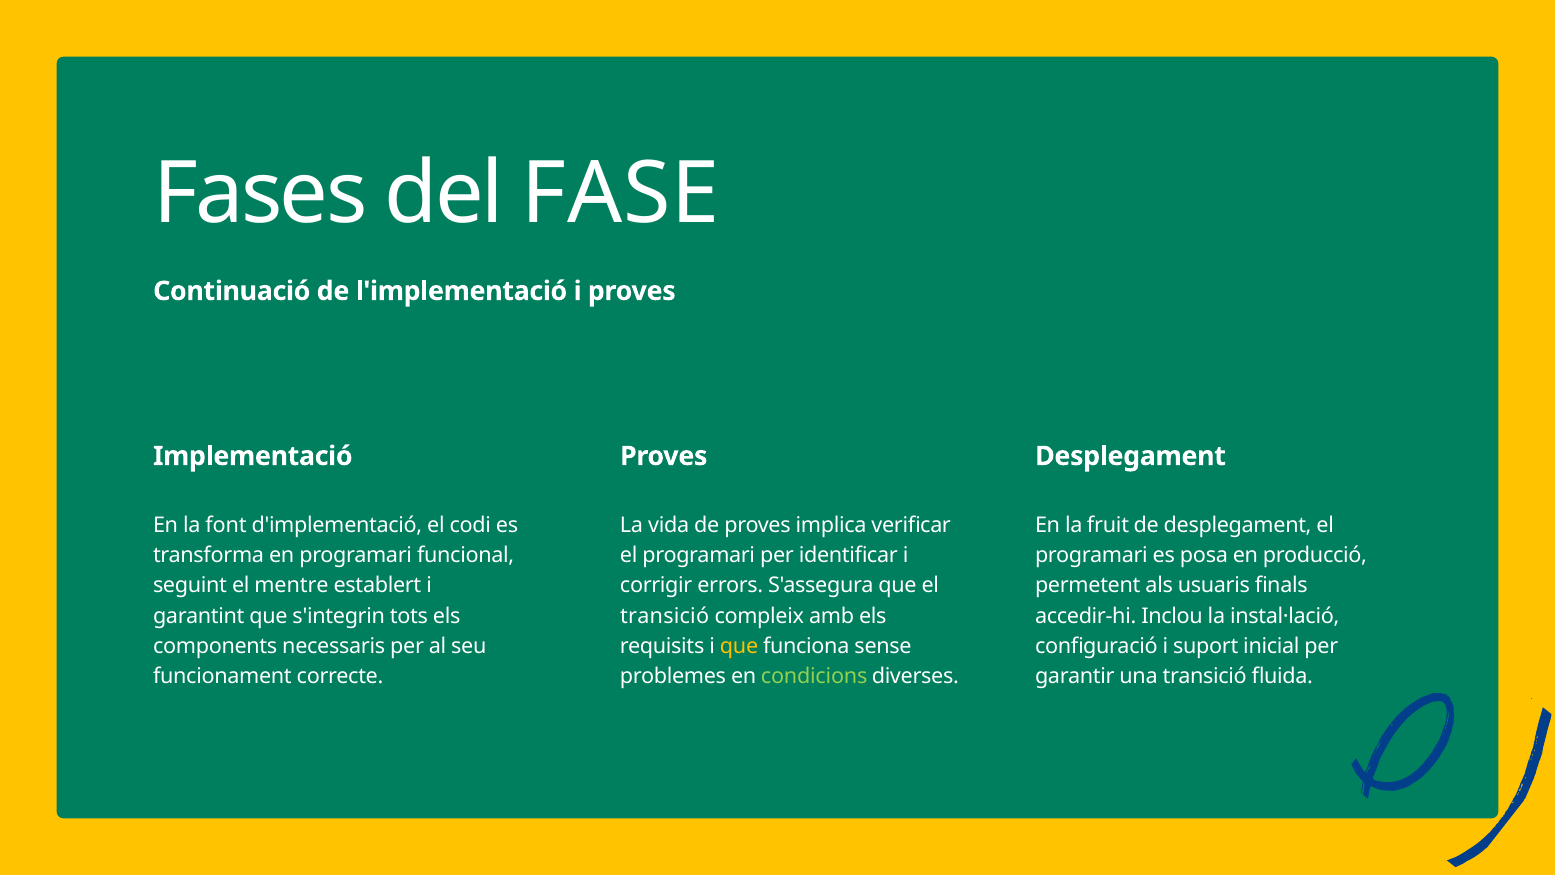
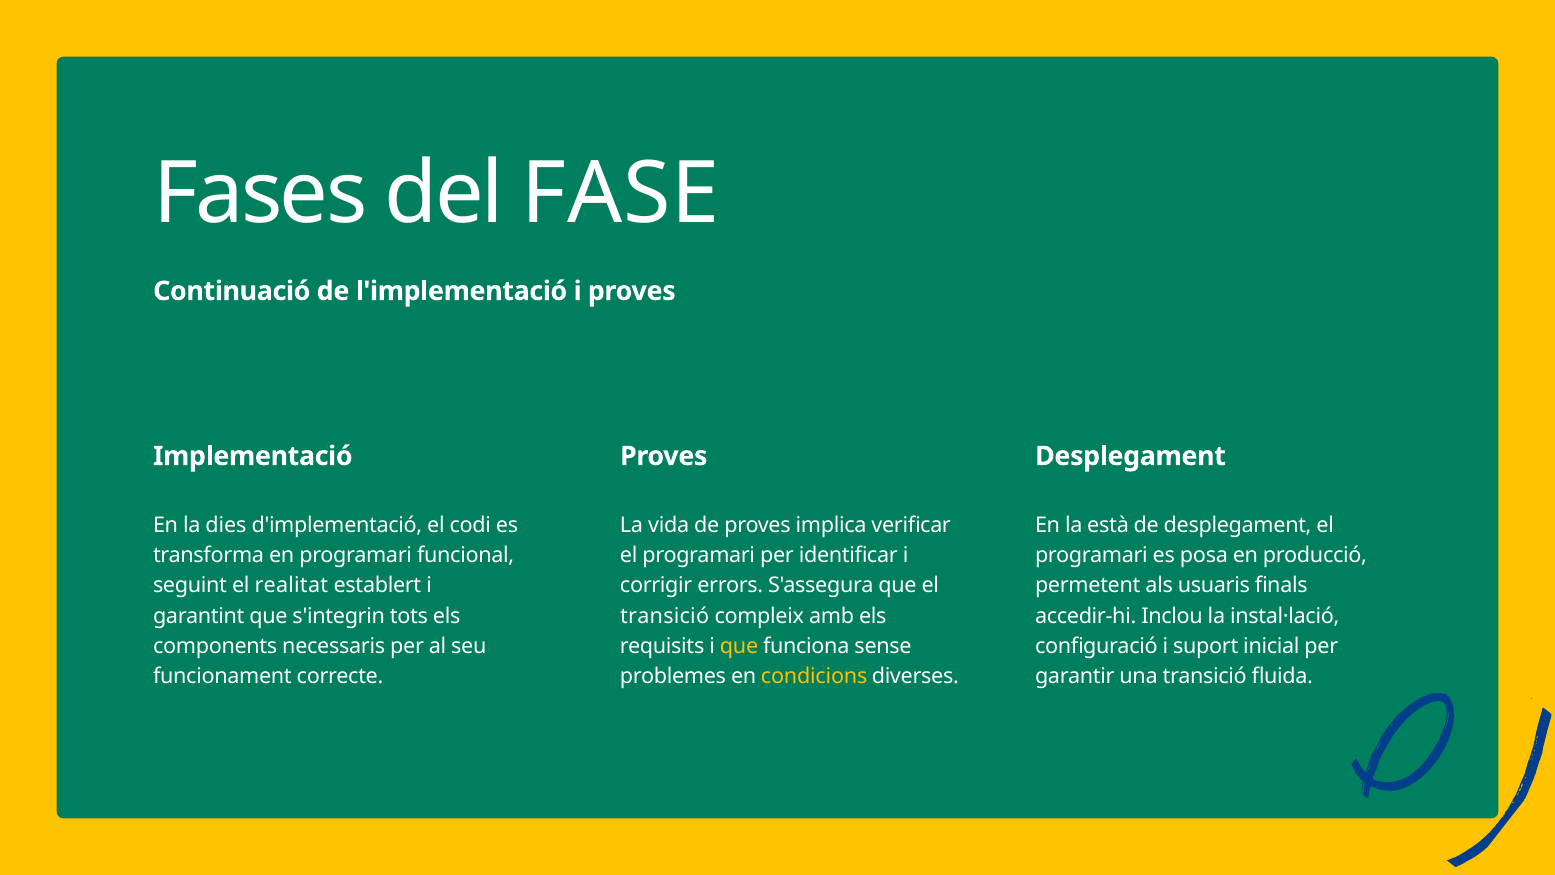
font: font -> dies
fruit: fruit -> està
mentre: mentre -> realitat
condicions colour: light green -> yellow
